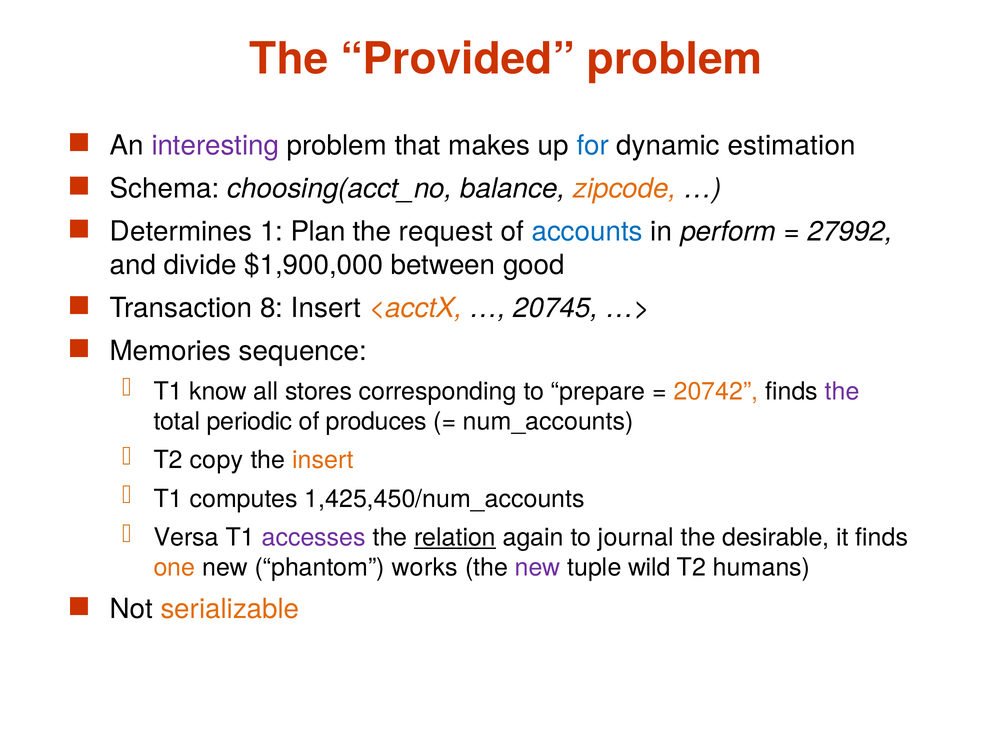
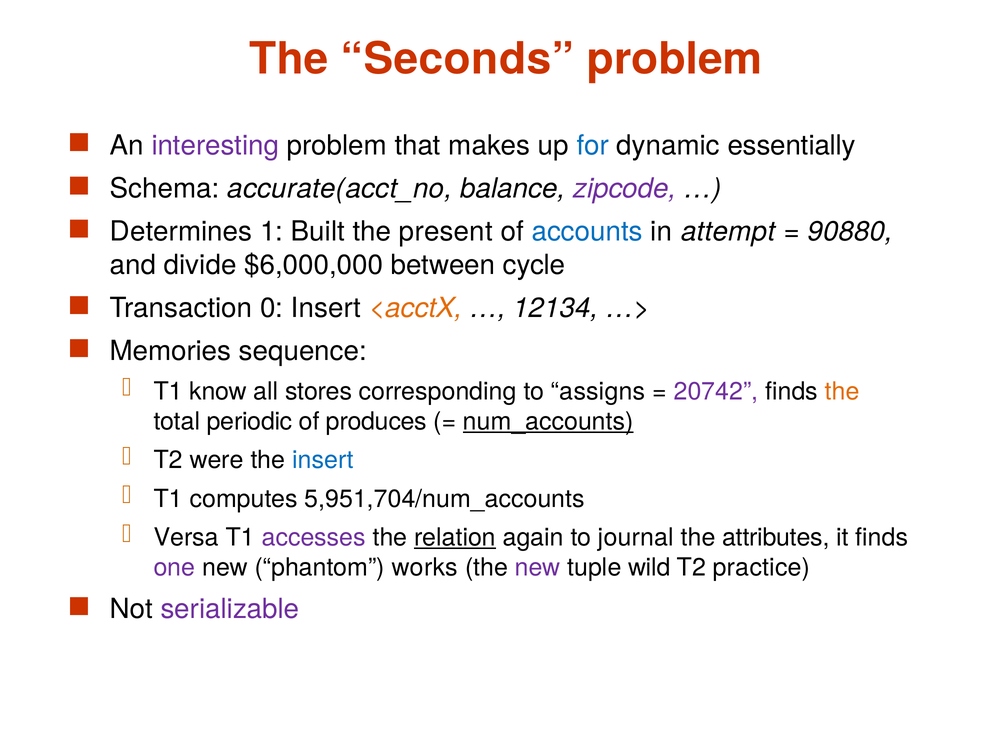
Provided: Provided -> Seconds
estimation: estimation -> essentially
choosing(acct_no: choosing(acct_no -> accurate(acct_no
zipcode colour: orange -> purple
Plan: Plan -> Built
request: request -> present
perform: perform -> attempt
27992: 27992 -> 90880
$1,900,000: $1,900,000 -> $6,000,000
good: good -> cycle
8: 8 -> 0
20745: 20745 -> 12134
prepare: prepare -> assigns
20742 colour: orange -> purple
the at (842, 391) colour: purple -> orange
num_accounts underline: none -> present
copy: copy -> were
insert at (323, 460) colour: orange -> blue
1,425,450/num_accounts: 1,425,450/num_accounts -> 5,951,704/num_accounts
desirable: desirable -> attributes
one colour: orange -> purple
humans: humans -> practice
serializable colour: orange -> purple
